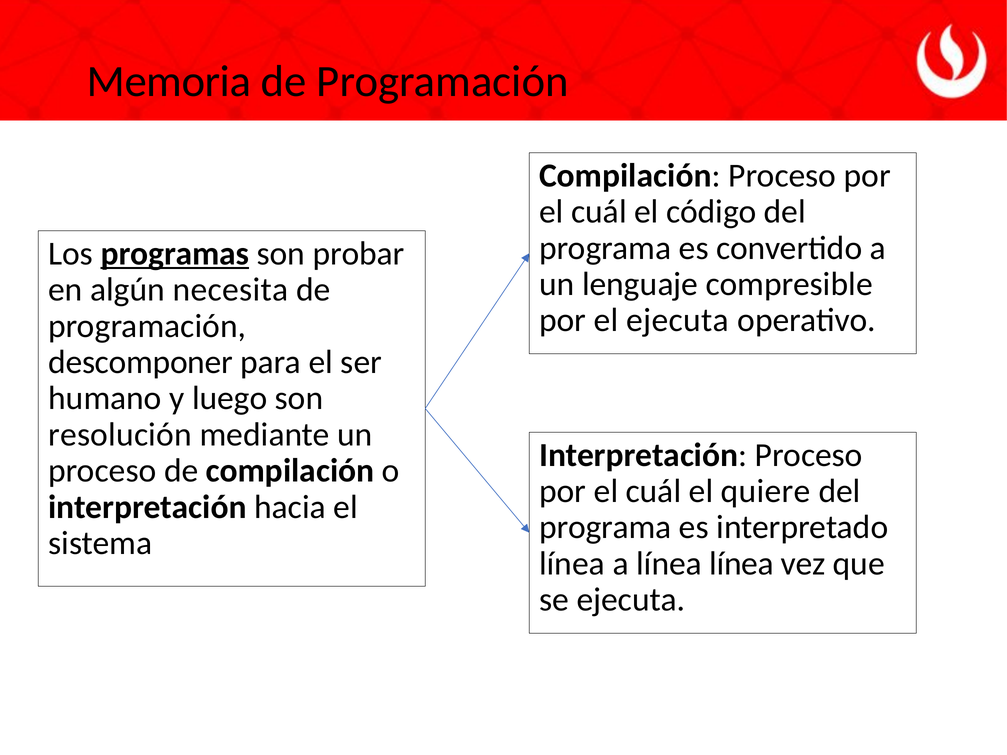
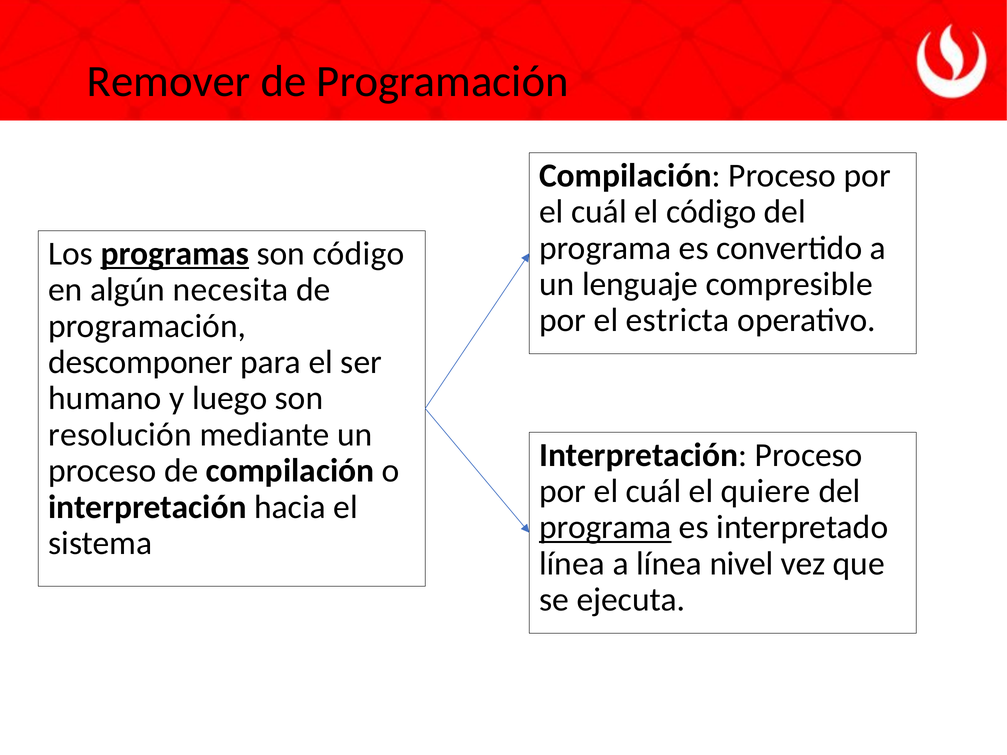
Memoria: Memoria -> Remover
son probar: probar -> código
el ejecuta: ejecuta -> estricta
programa at (605, 528) underline: none -> present
línea línea: línea -> nivel
